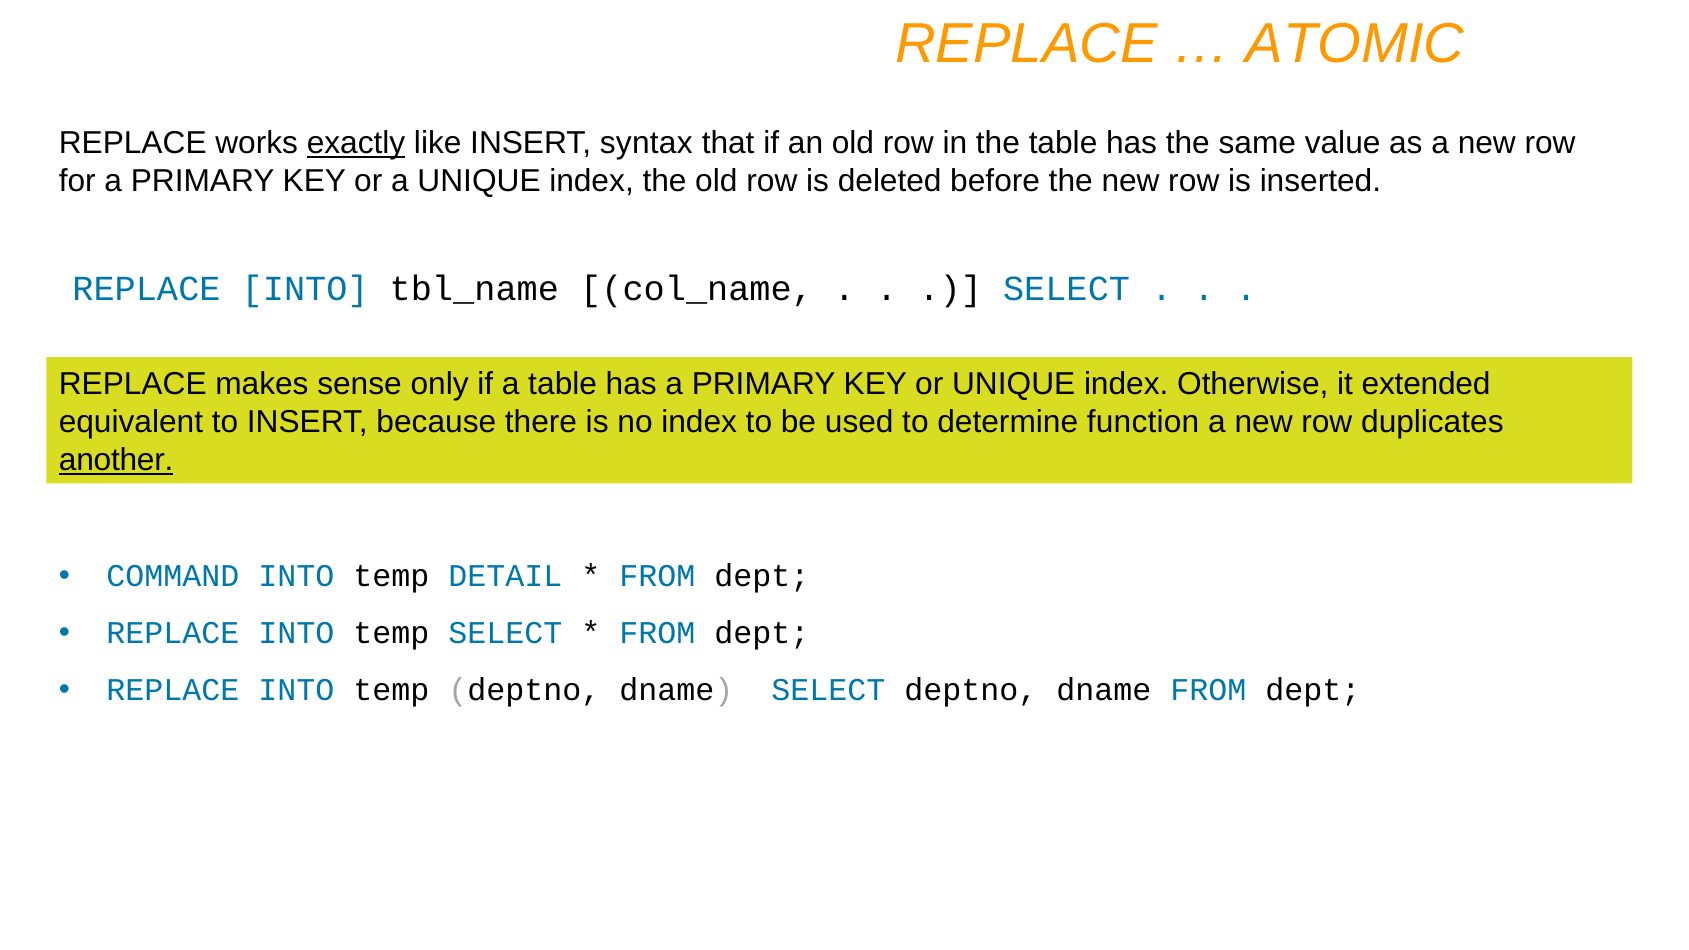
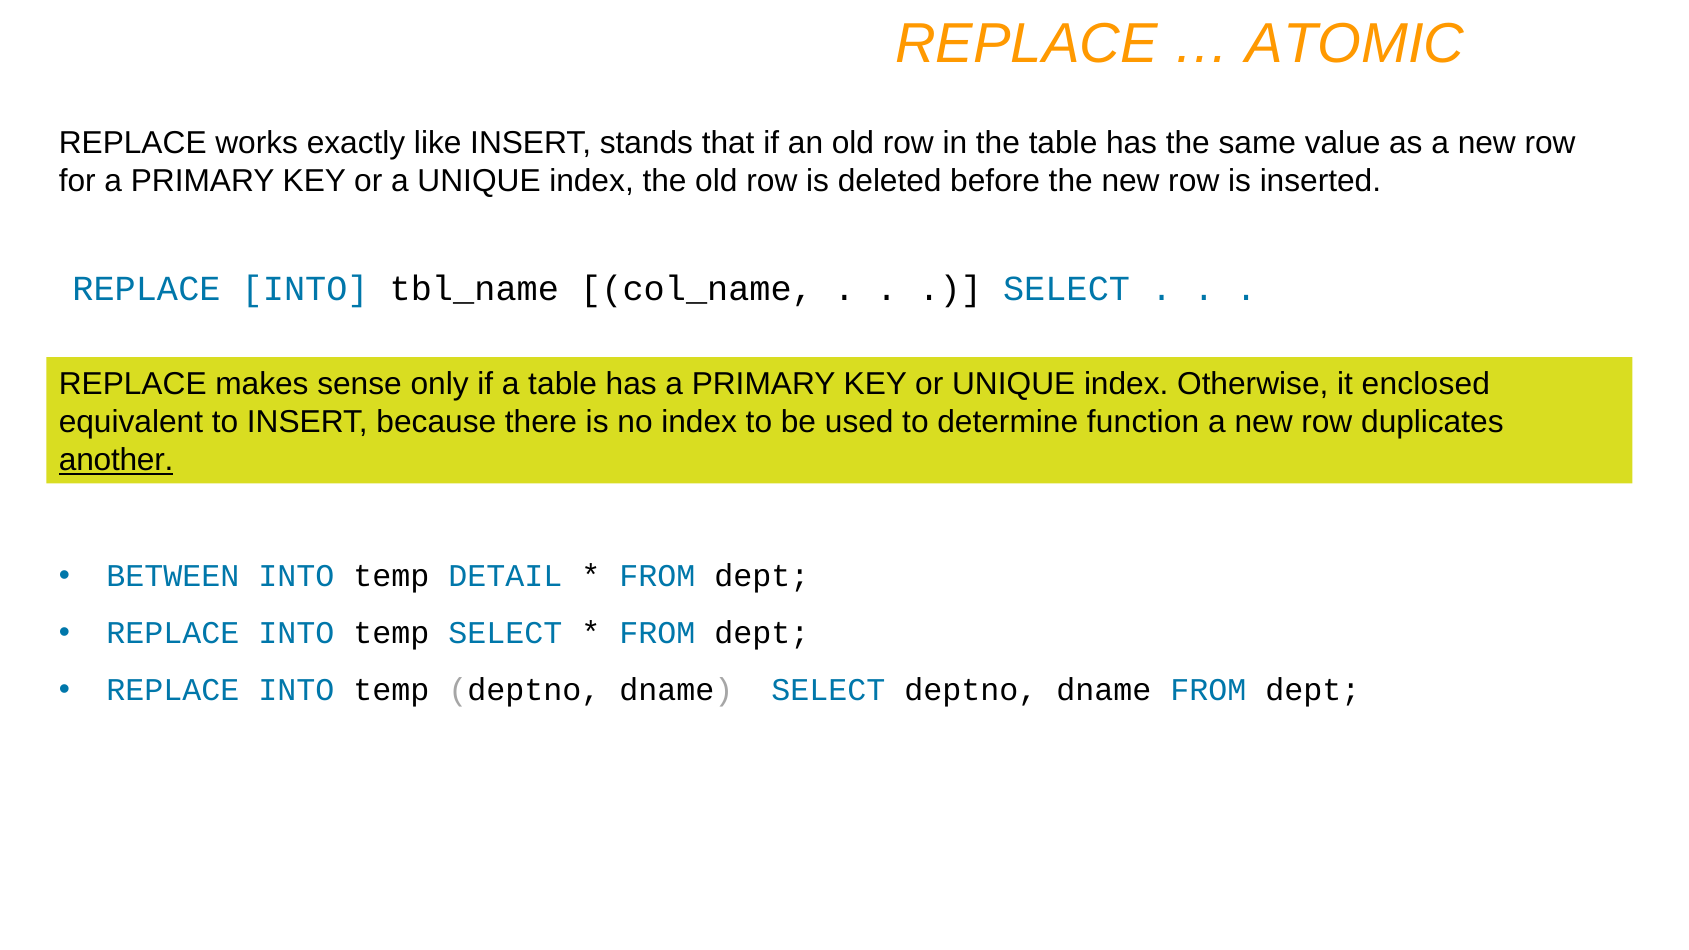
exactly underline: present -> none
syntax: syntax -> stands
extended: extended -> enclosed
COMMAND: COMMAND -> BETWEEN
